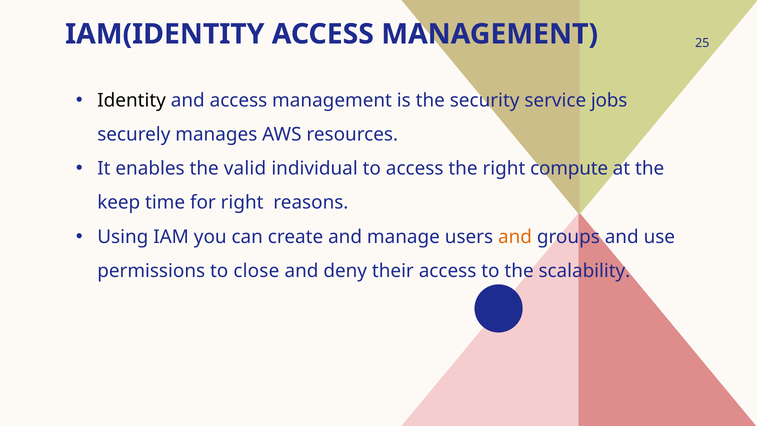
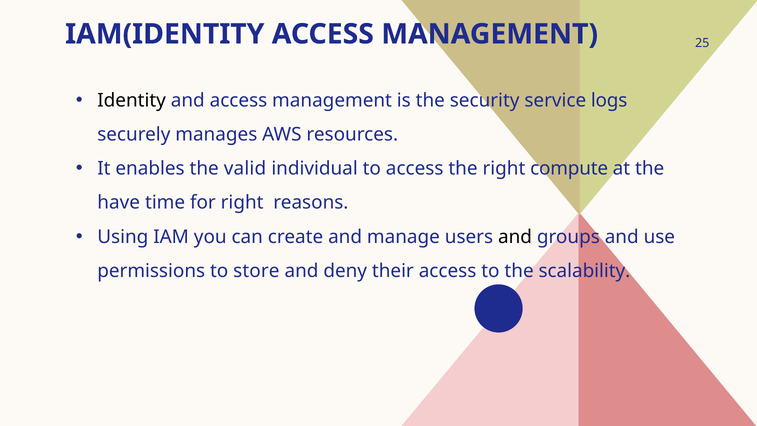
jobs: jobs -> logs
keep: keep -> have
and at (515, 237) colour: orange -> black
close: close -> store
